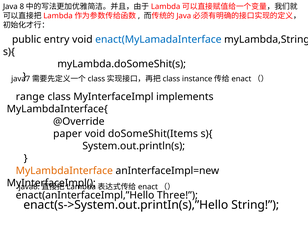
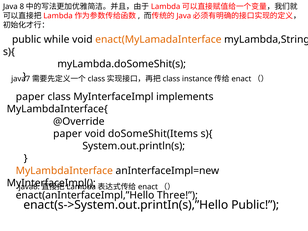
entry: entry -> while
enact(MyLamadaInterface colour: blue -> orange
range at (30, 97): range -> paper
enact(s->System.out.printIn(s),”Hello String: String -> Public
